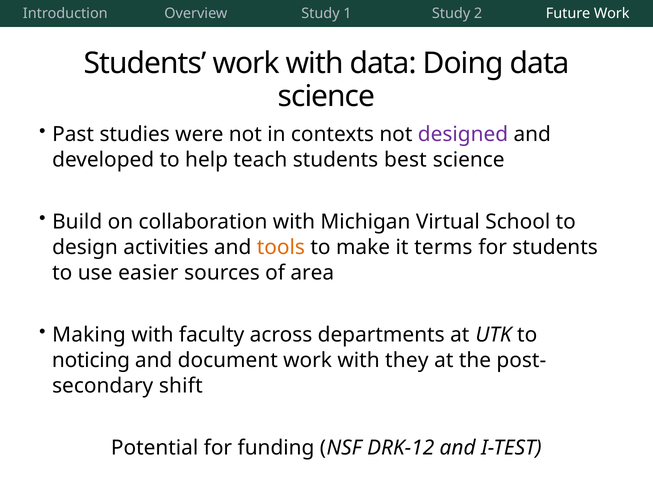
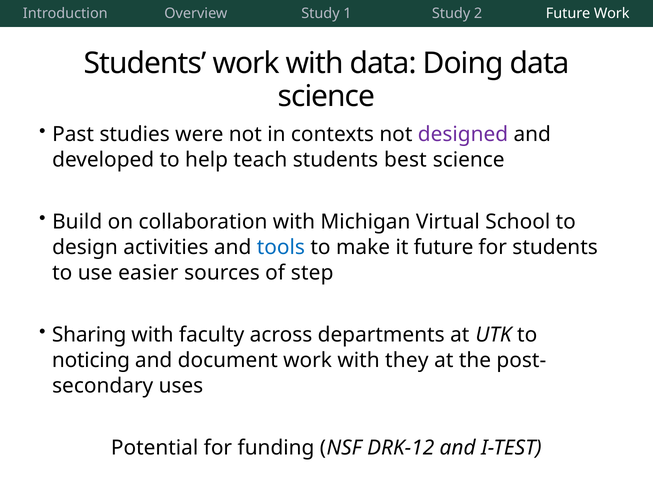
tools colour: orange -> blue
it terms: terms -> future
area: area -> step
Making: Making -> Sharing
shift: shift -> uses
